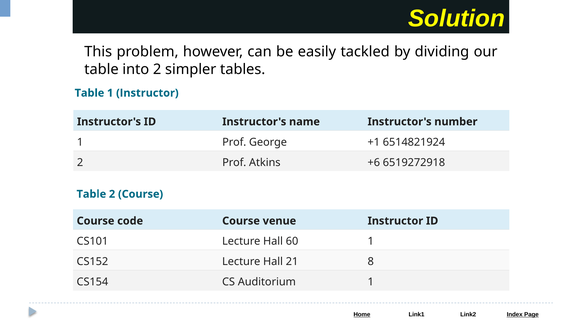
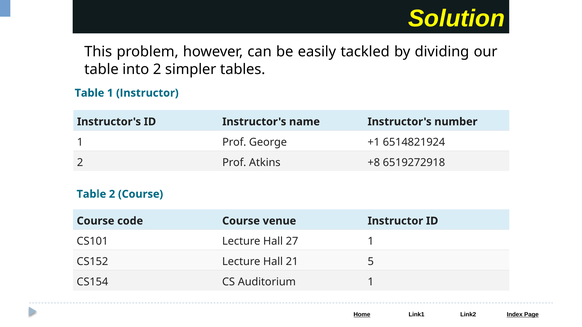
+6: +6 -> +8
60: 60 -> 27
8: 8 -> 5
